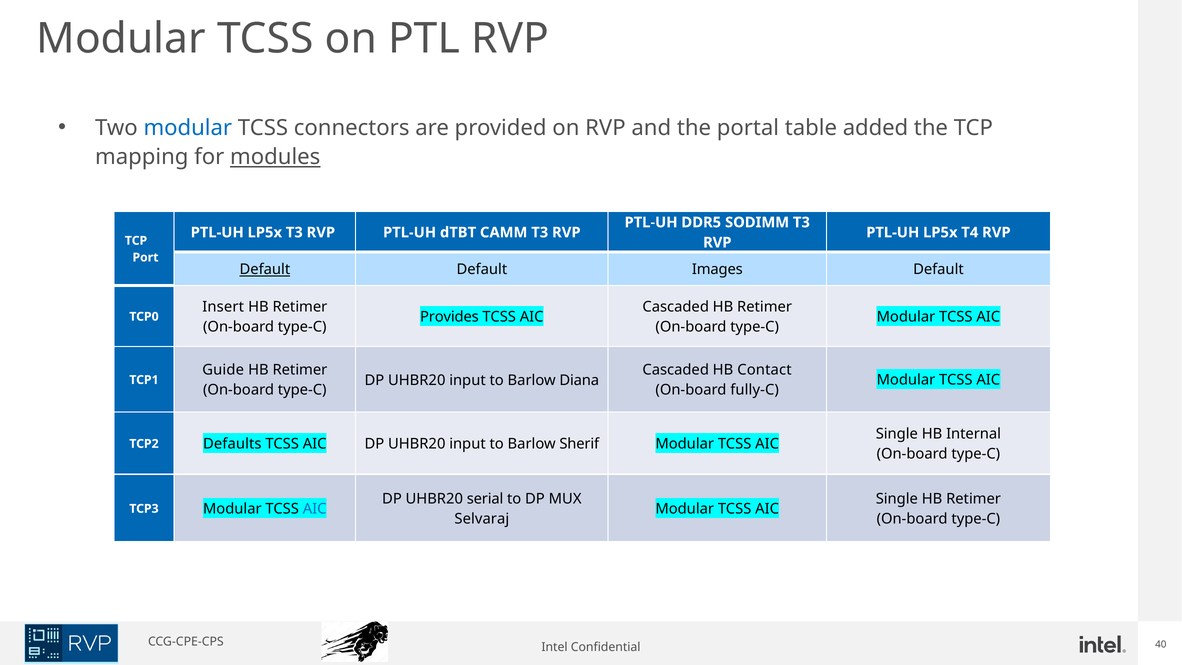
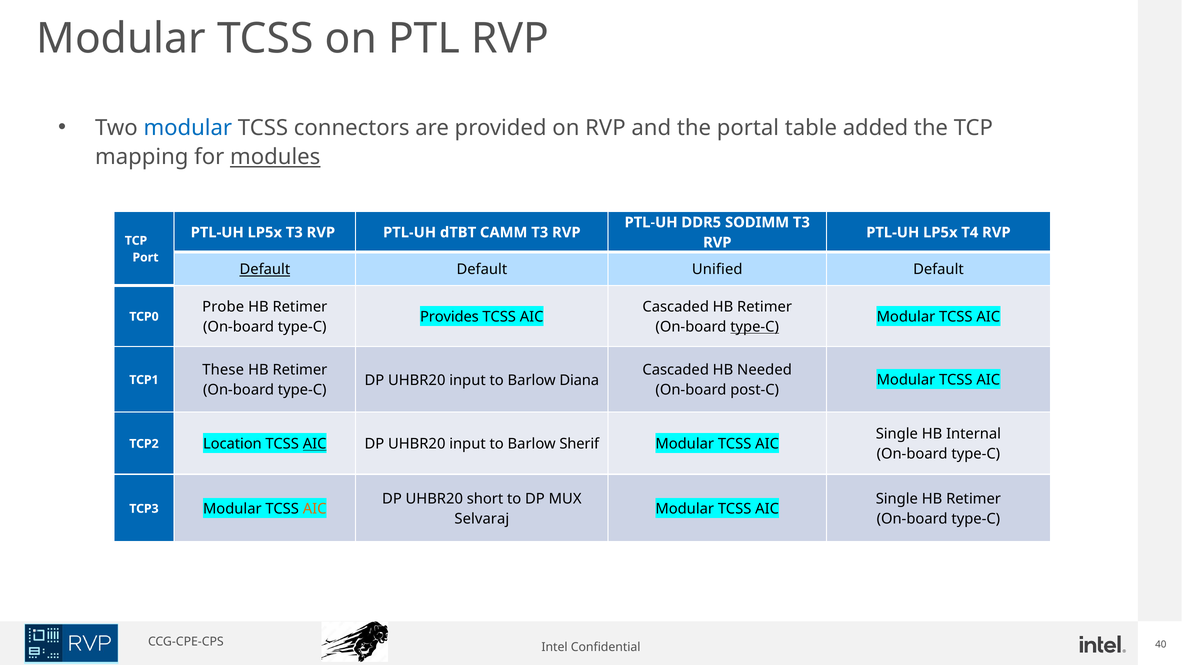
Images: Images -> Unified
Insert: Insert -> Probe
type-C at (755, 327) underline: none -> present
Guide: Guide -> These
Contact: Contact -> Needed
fully-C: fully-C -> post-C
Defaults: Defaults -> Location
AIC at (315, 444) underline: none -> present
serial: serial -> short
AIC at (315, 509) colour: blue -> orange
